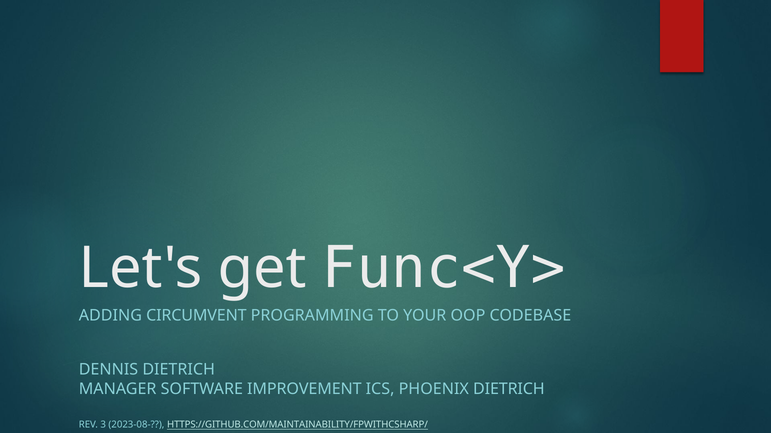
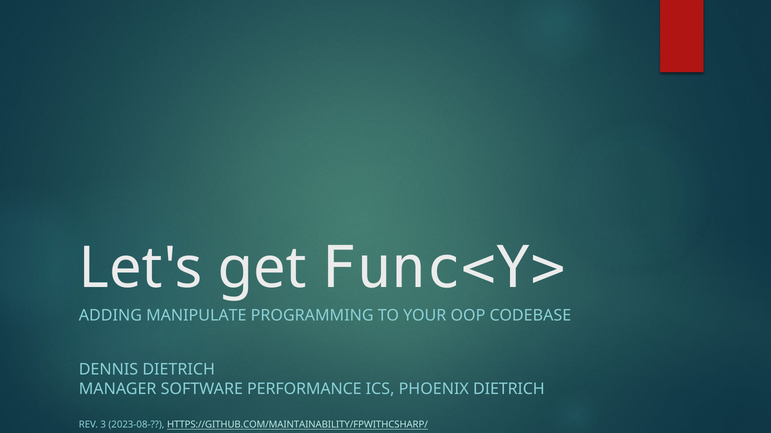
CIRCUMVENT: CIRCUMVENT -> MANIPULATE
IMPROVEMENT: IMPROVEMENT -> PERFORMANCE
